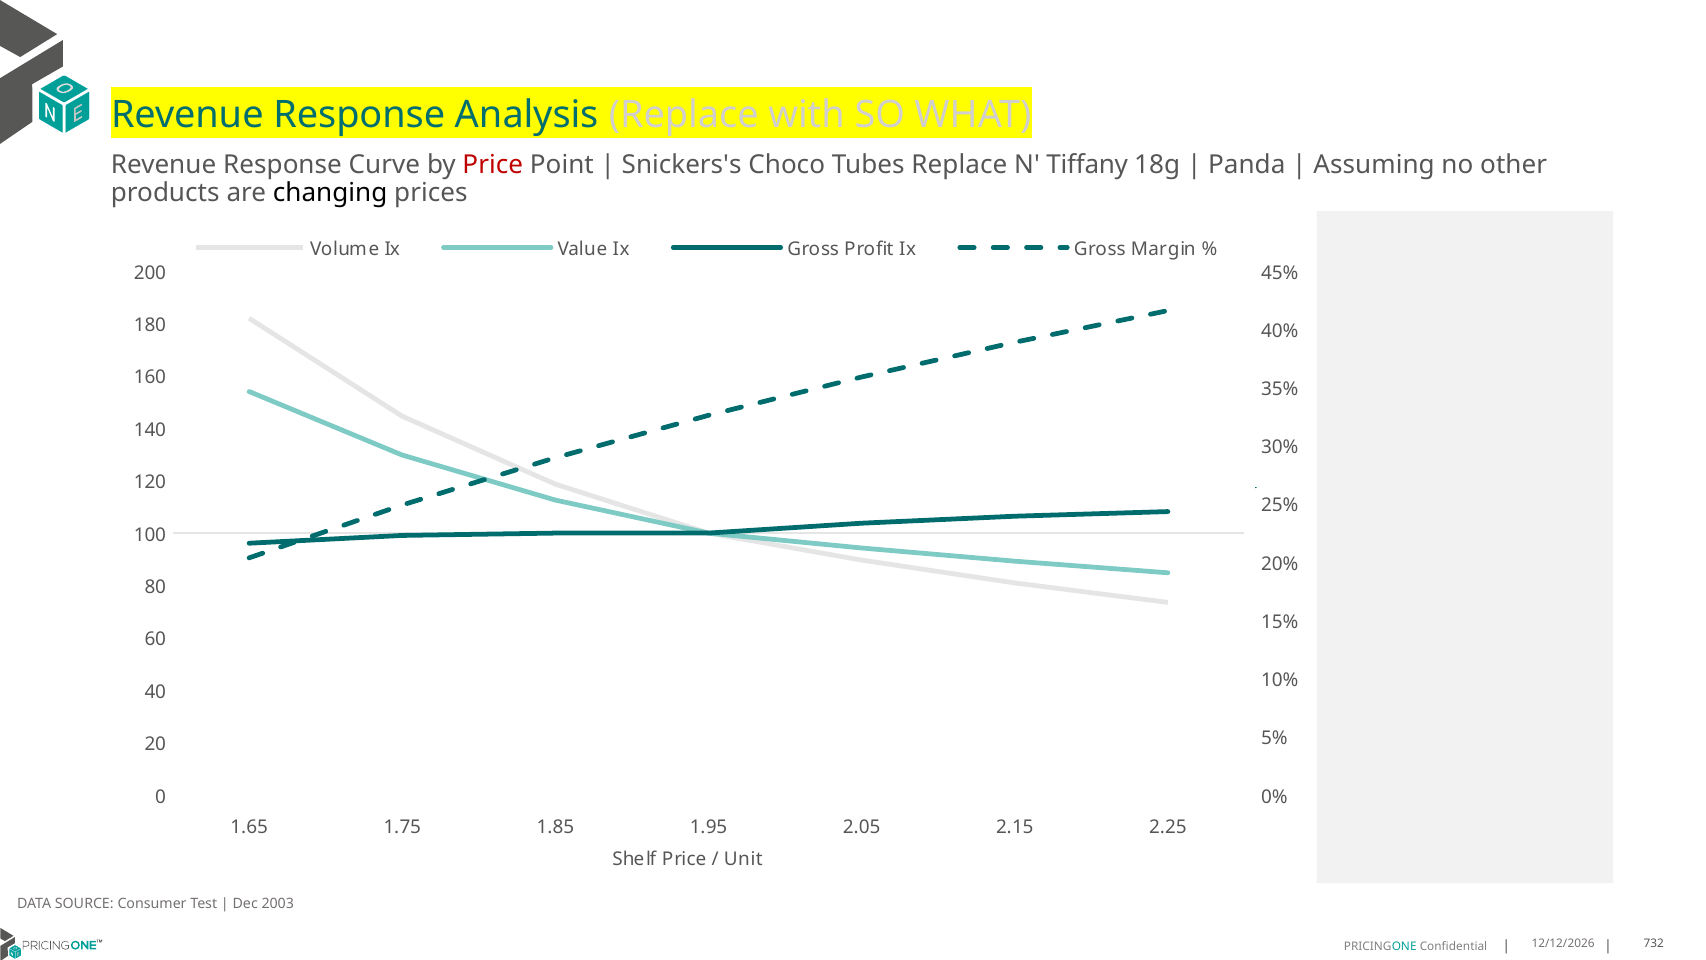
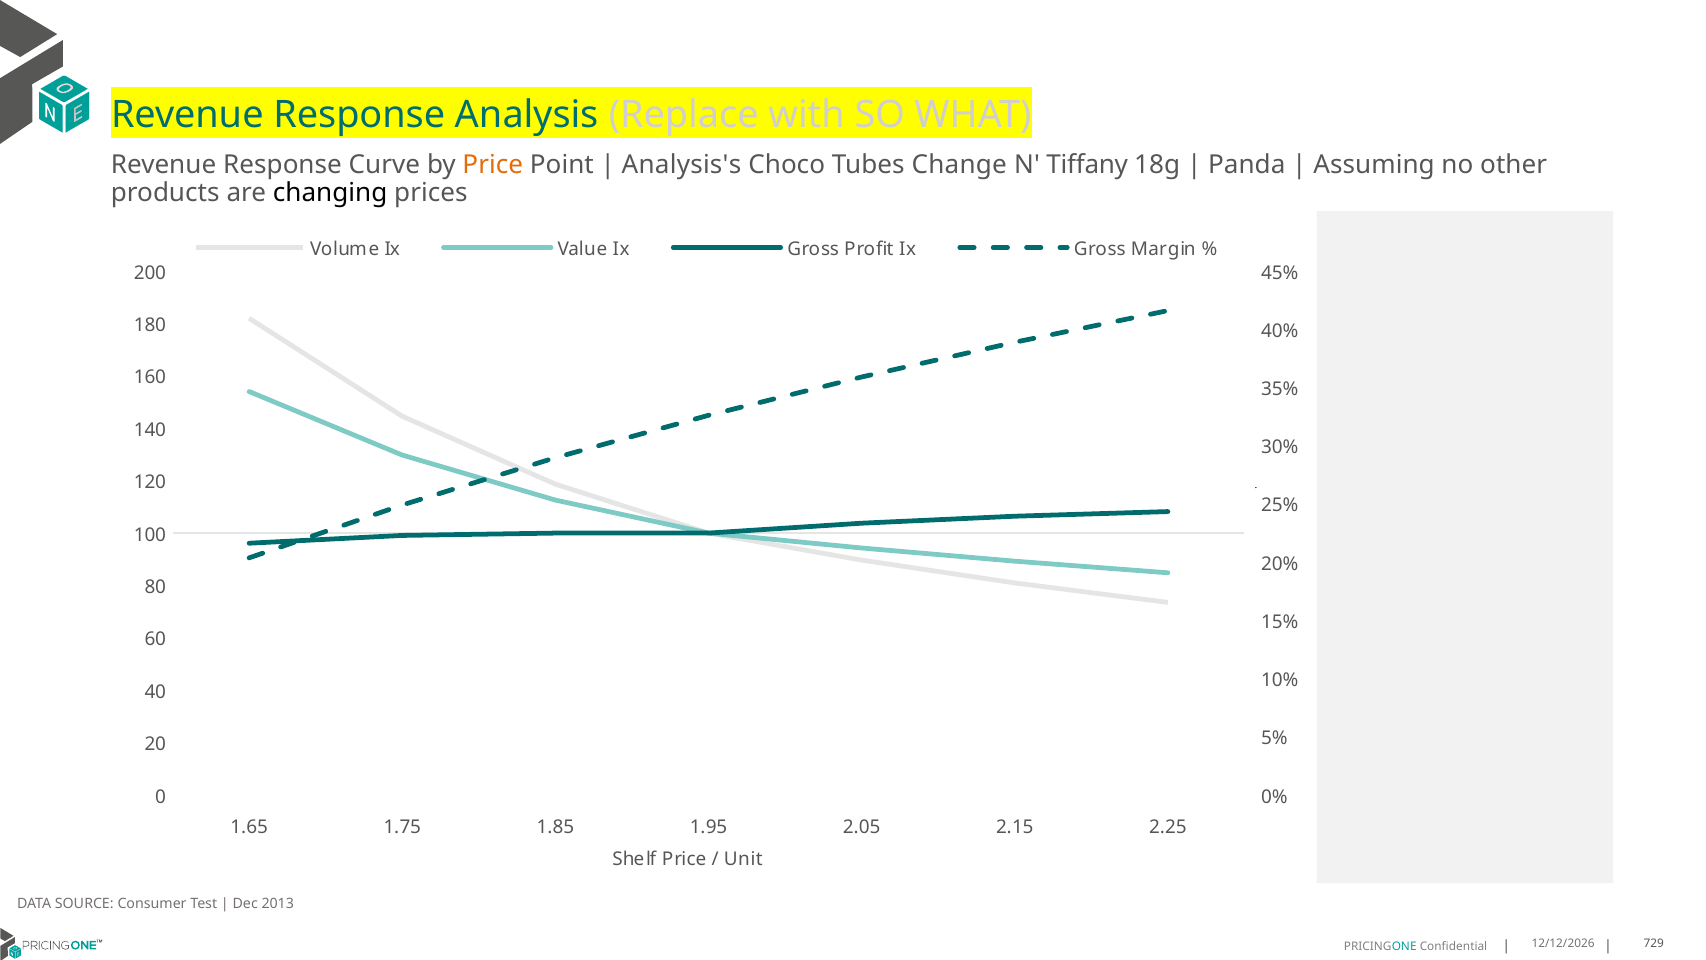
Price at (493, 165) colour: red -> orange
Snickers's: Snickers's -> Analysis's
Tubes Replace: Replace -> Change
2003: 2003 -> 2013
732: 732 -> 729
